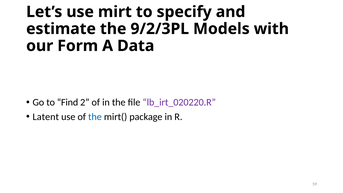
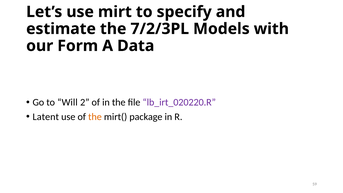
9/2/3PL: 9/2/3PL -> 7/2/3PL
Find: Find -> Will
the at (95, 117) colour: blue -> orange
